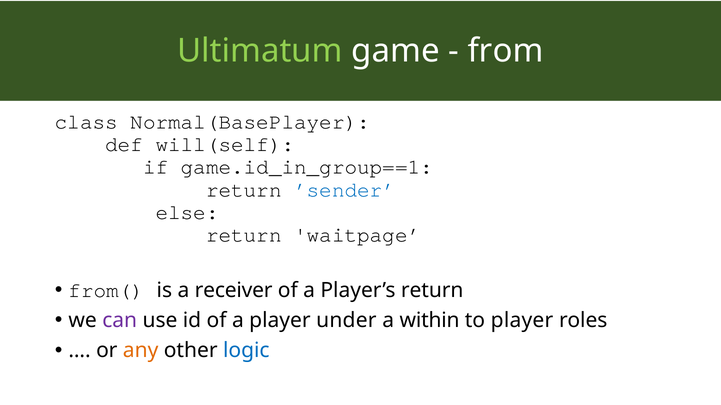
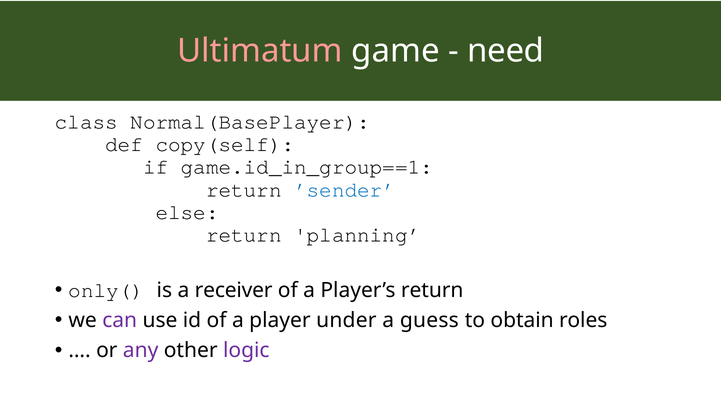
Ultimatum colour: light green -> pink
from: from -> need
will(self: will(self -> copy(self
waitpage: waitpage -> planning
from(: from( -> only(
within: within -> guess
to player: player -> obtain
any colour: orange -> purple
logic colour: blue -> purple
